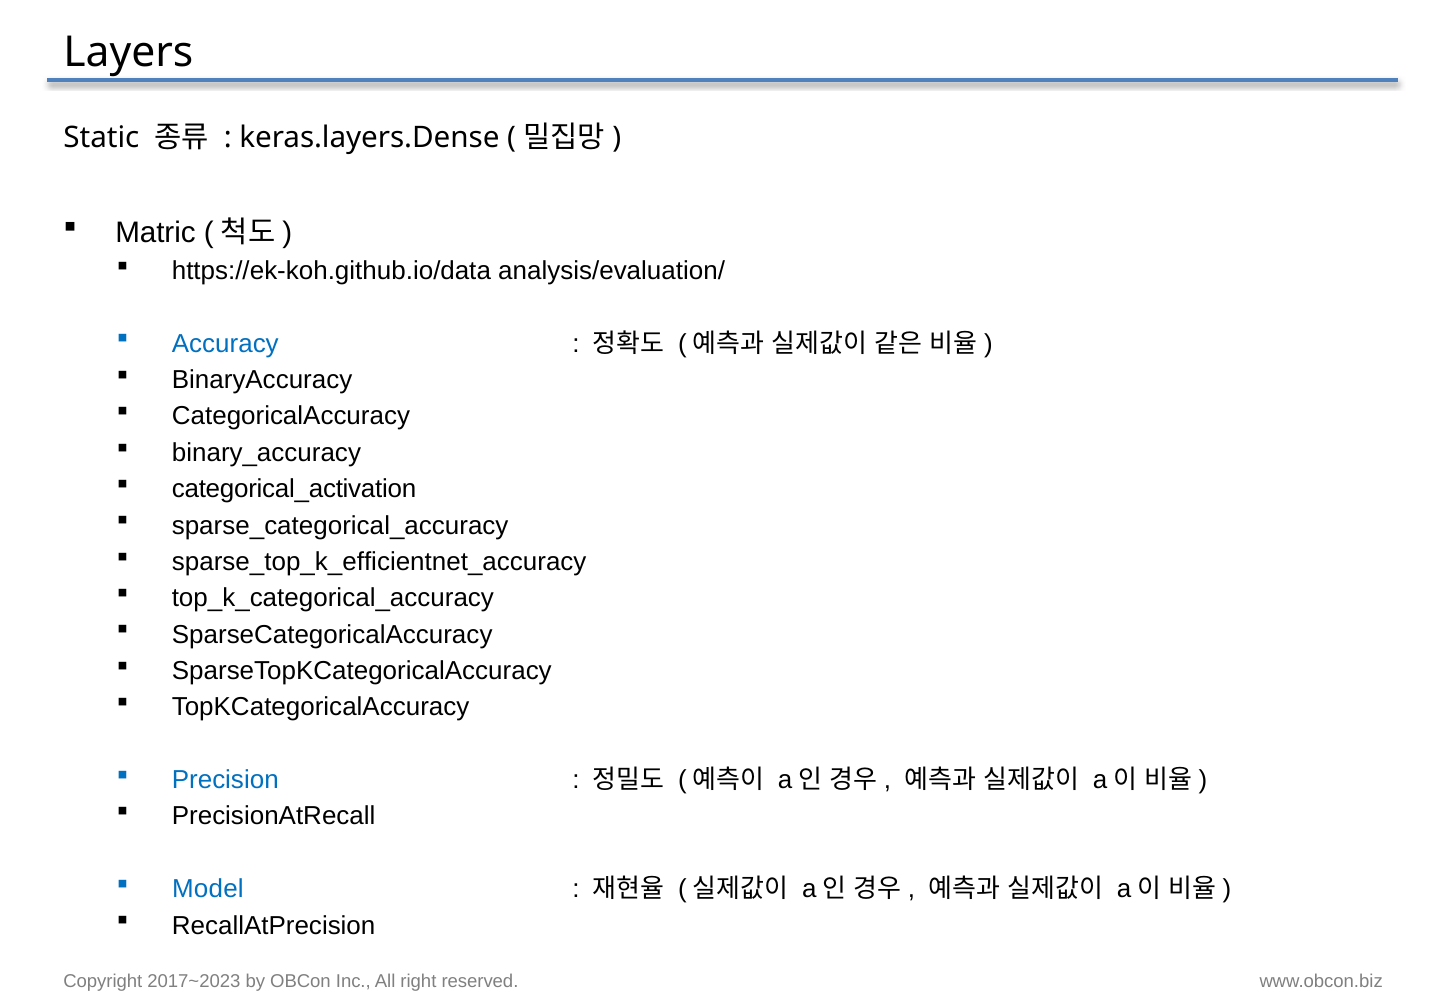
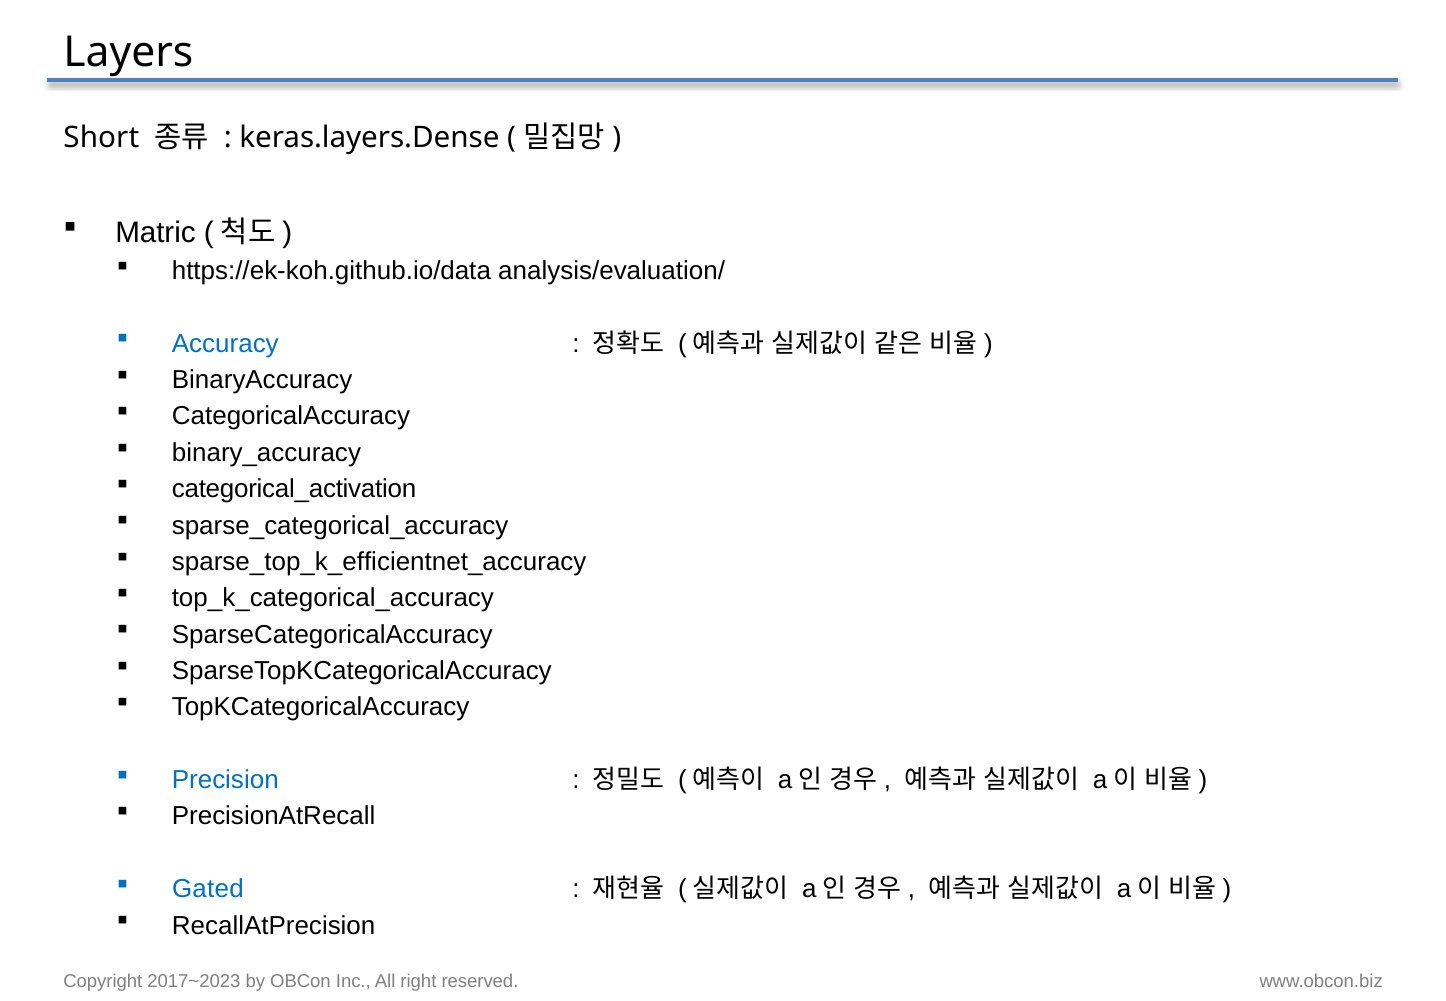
Static: Static -> Short
Model: Model -> Gated
